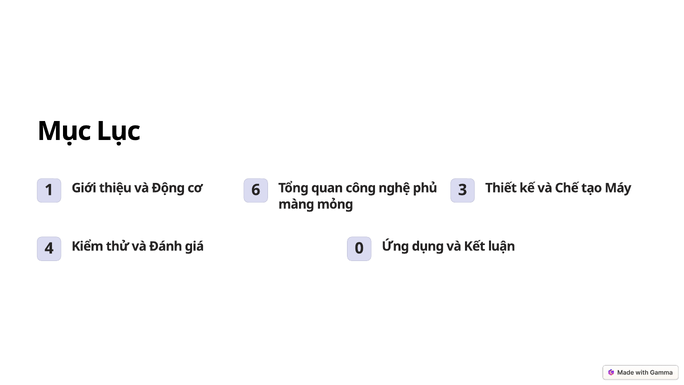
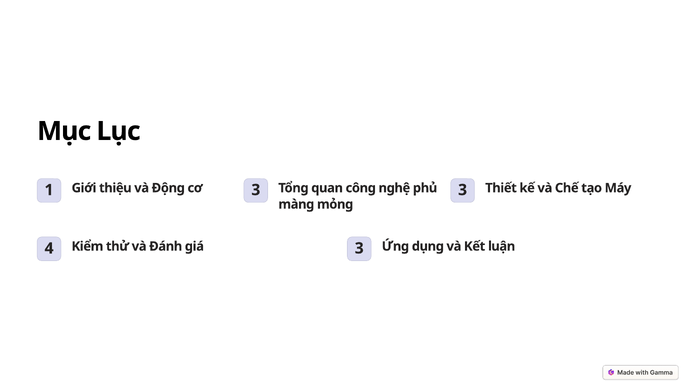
cơ 6: 6 -> 3
giá 0: 0 -> 3
